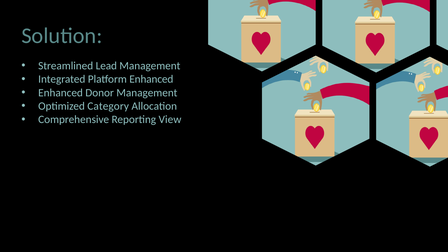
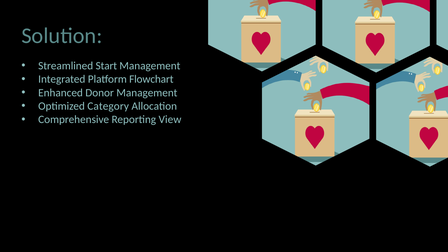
Lead: Lead -> Start
Platform Enhanced: Enhanced -> Flowchart
